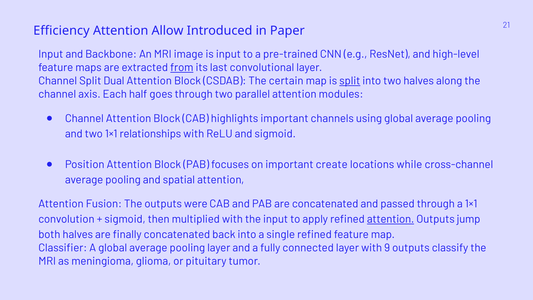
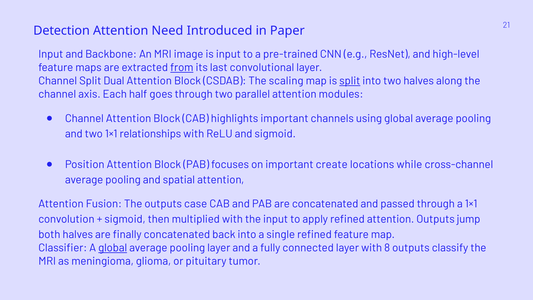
Efficiency: Efficiency -> Detection
Allow: Allow -> Need
certain: certain -> scaling
were: were -> case
attention at (391, 219) underline: present -> none
global at (113, 248) underline: none -> present
9: 9 -> 8
